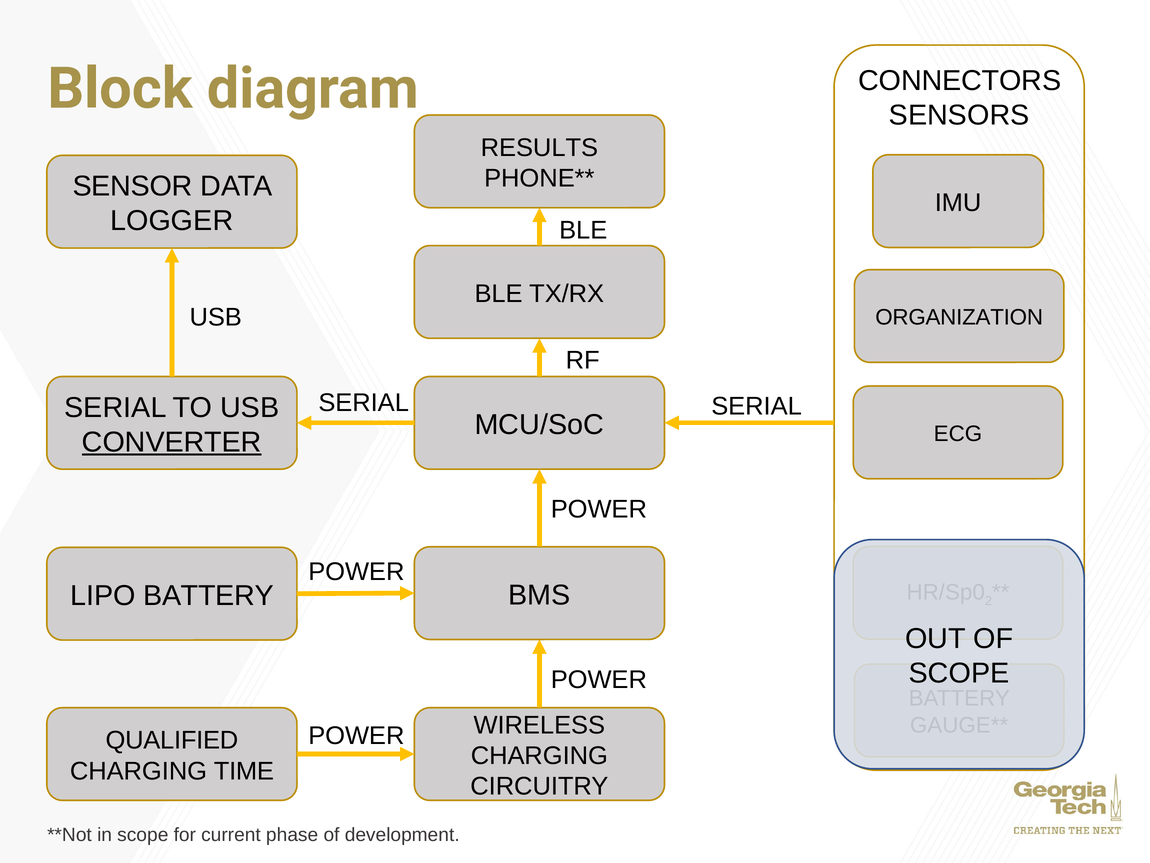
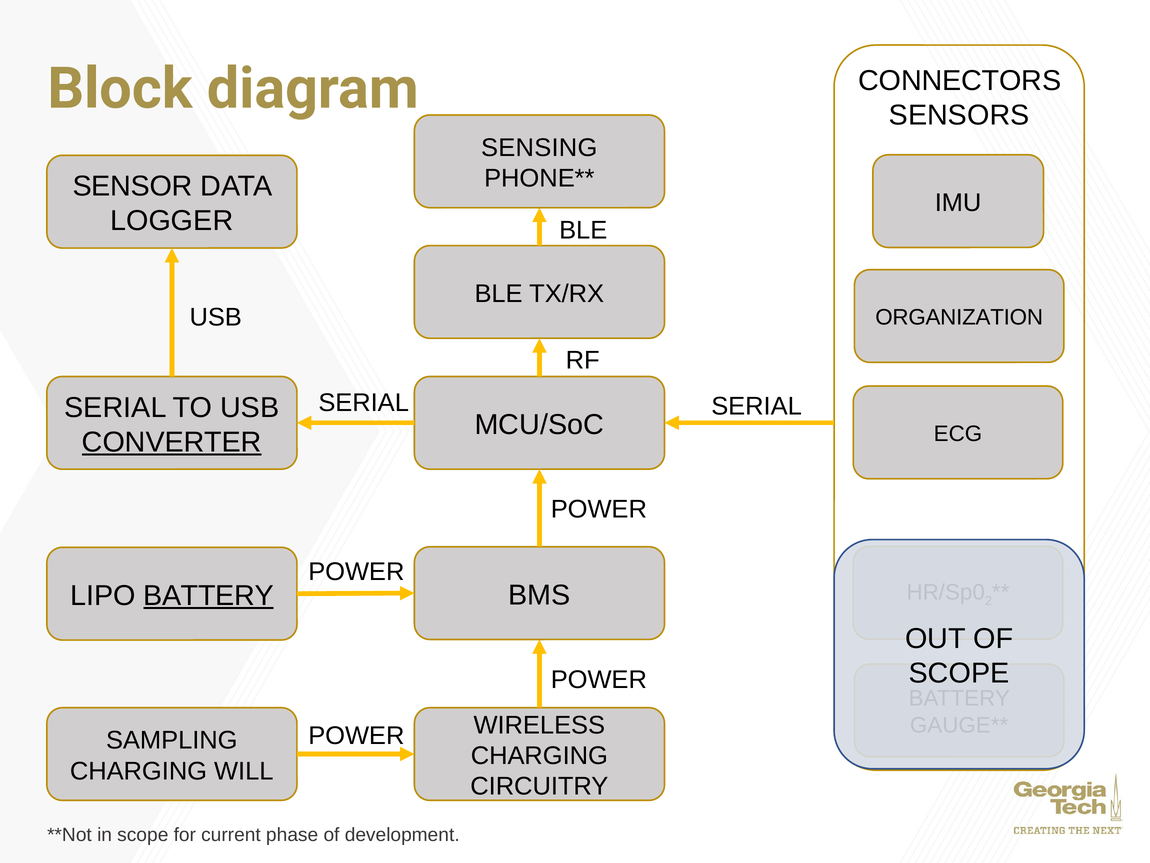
RESULTS: RESULTS -> SENSING
BATTERY at (209, 595) underline: none -> present
QUALIFIED: QUALIFIED -> SAMPLING
TIME: TIME -> WILL
